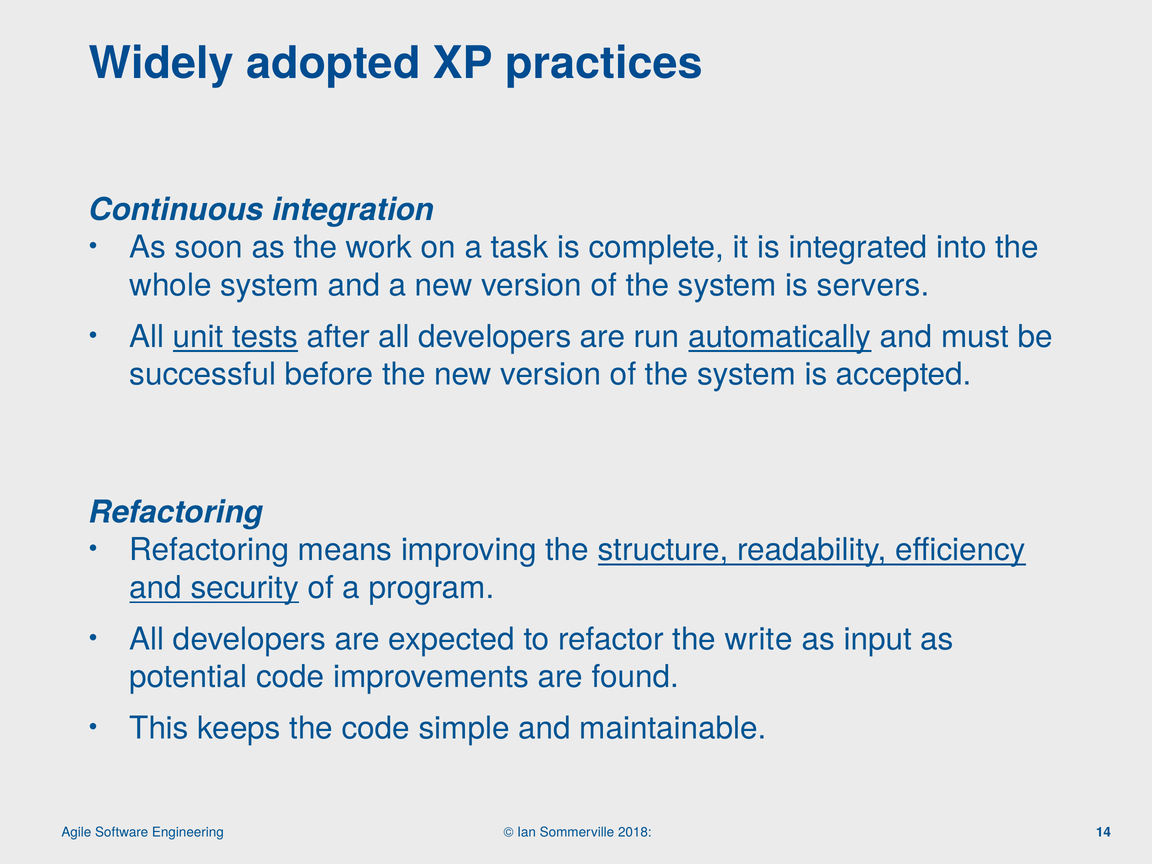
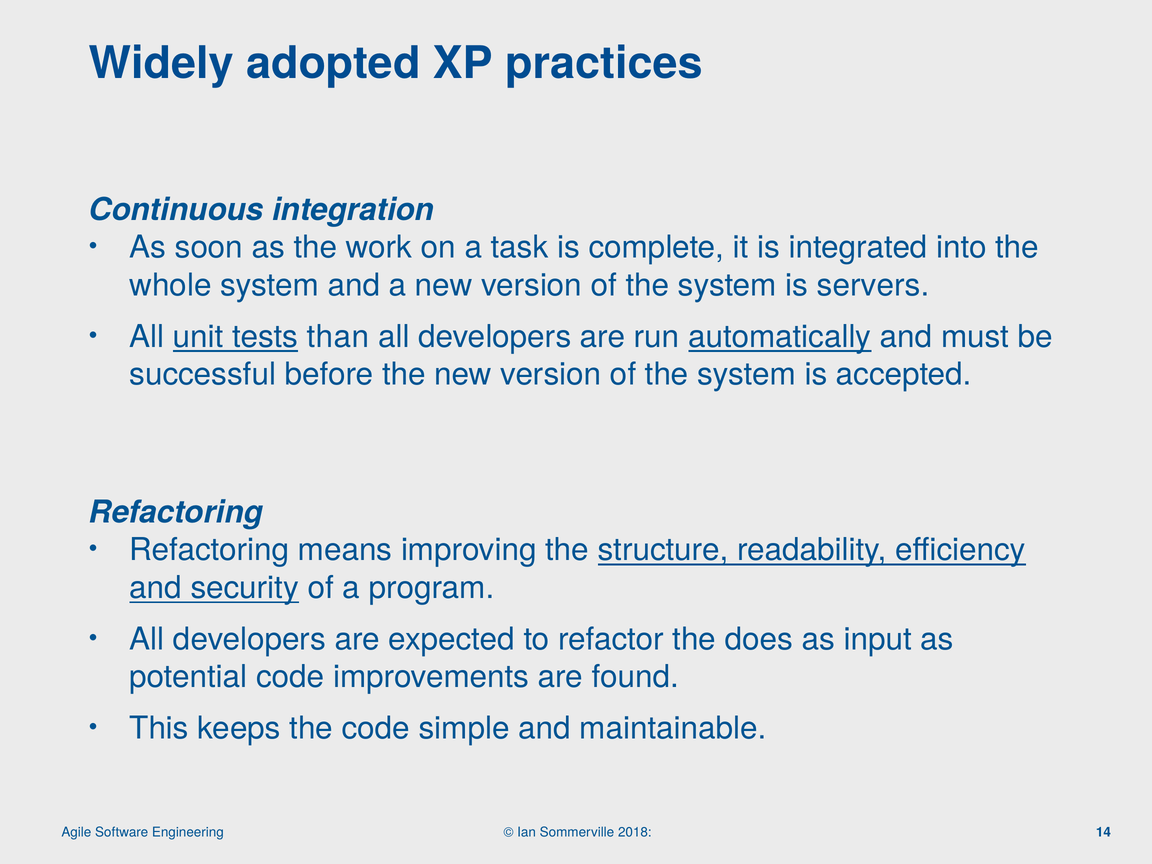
after: after -> than
write: write -> does
